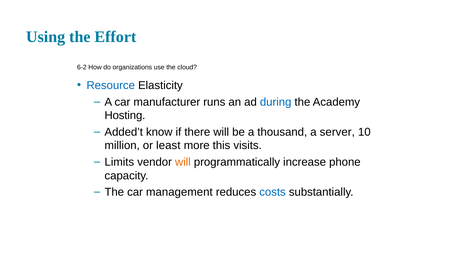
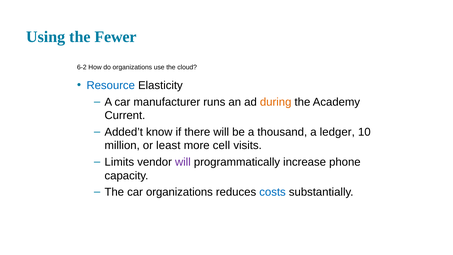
Effort: Effort -> Fewer
during colour: blue -> orange
Hosting: Hosting -> Current
server: server -> ledger
this: this -> cell
will at (183, 162) colour: orange -> purple
car management: management -> organizations
